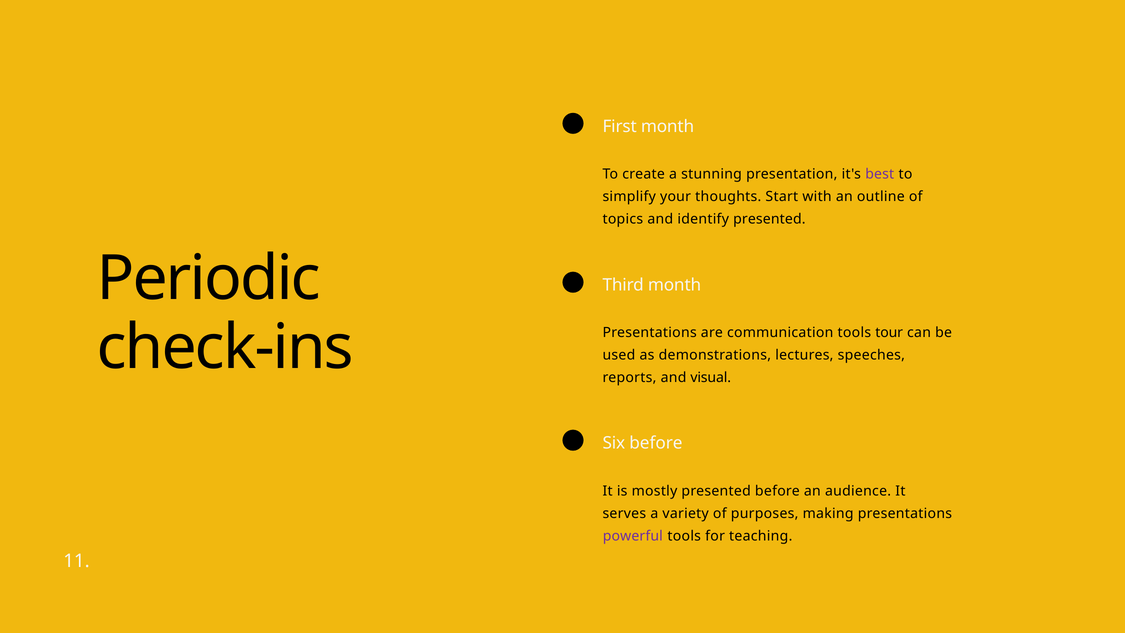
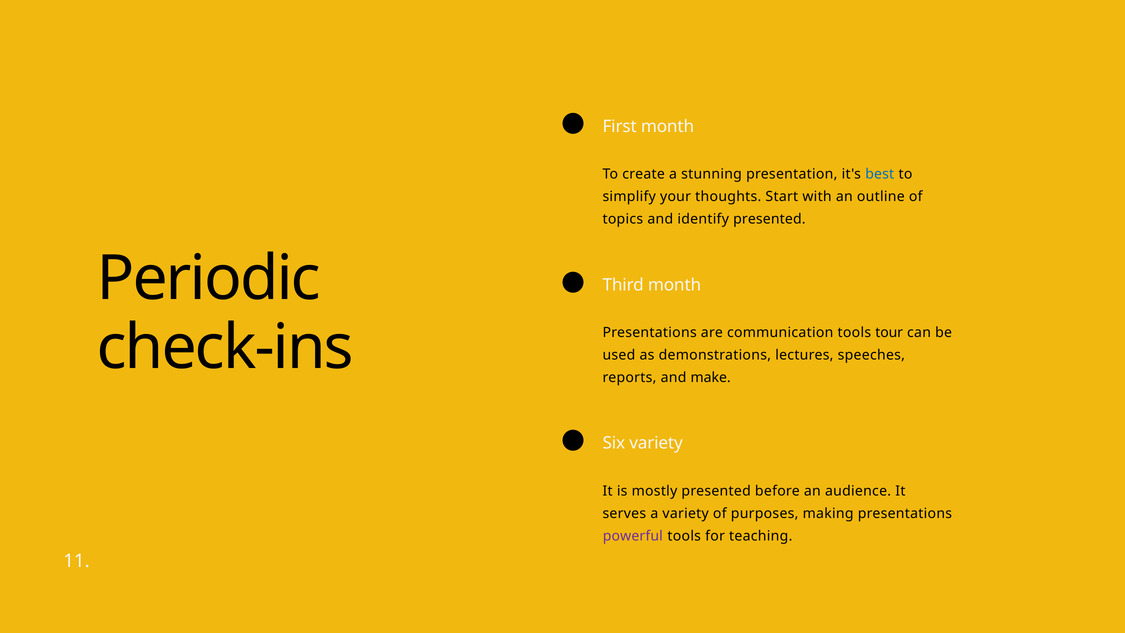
best colour: purple -> blue
visual: visual -> make
Six before: before -> variety
